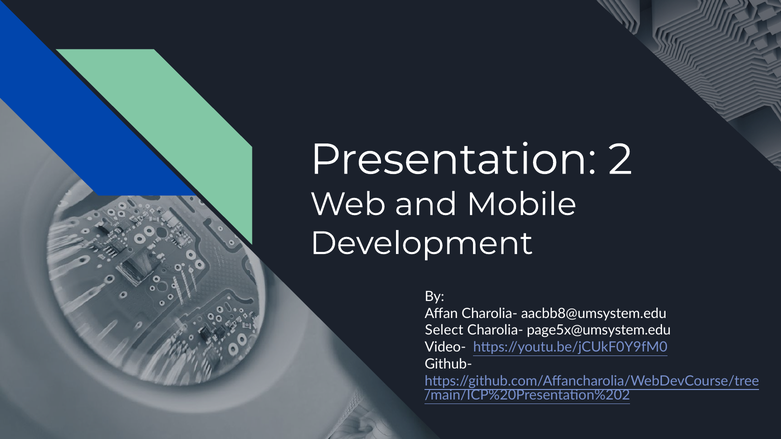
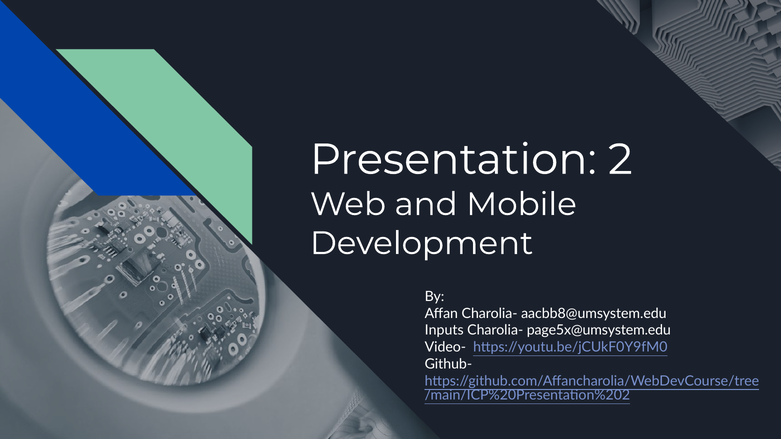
Select: Select -> Inputs
